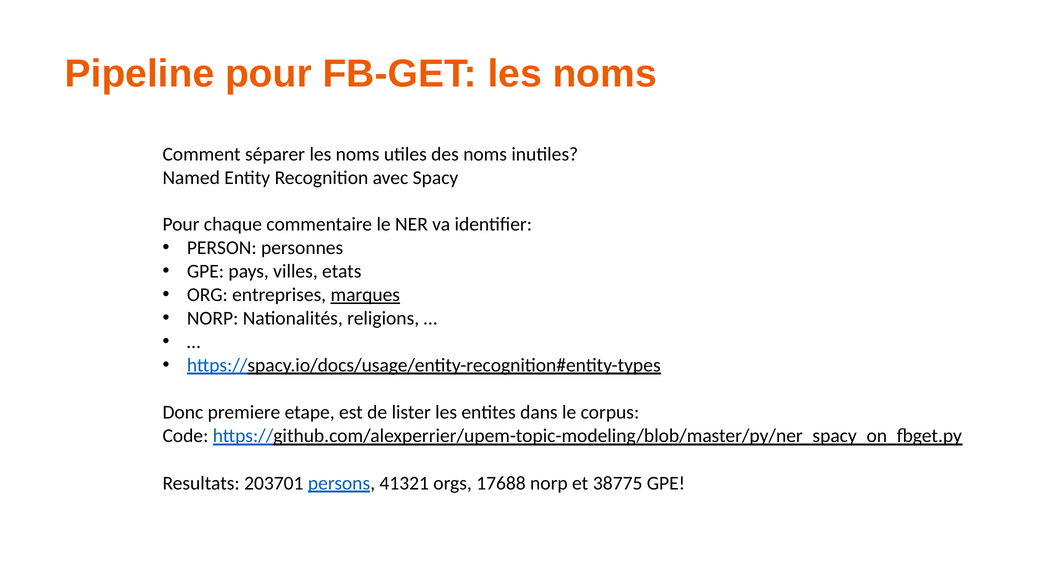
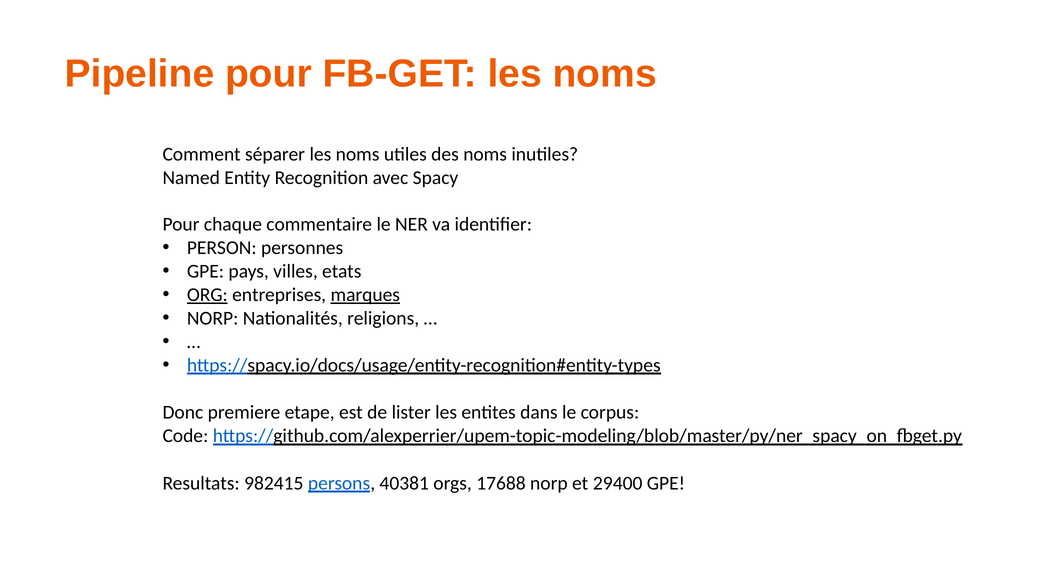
ORG underline: none -> present
203701: 203701 -> 982415
41321: 41321 -> 40381
38775: 38775 -> 29400
